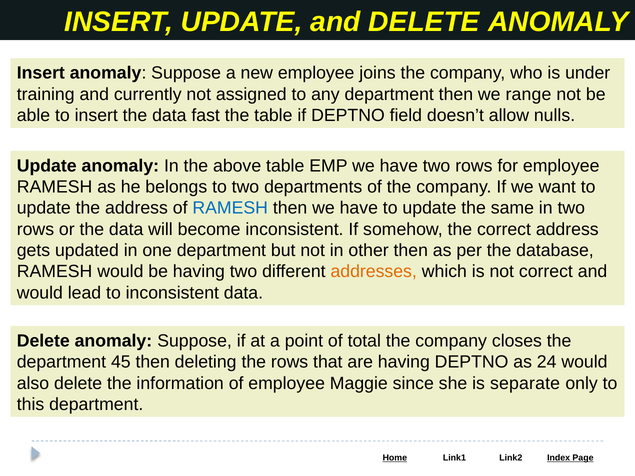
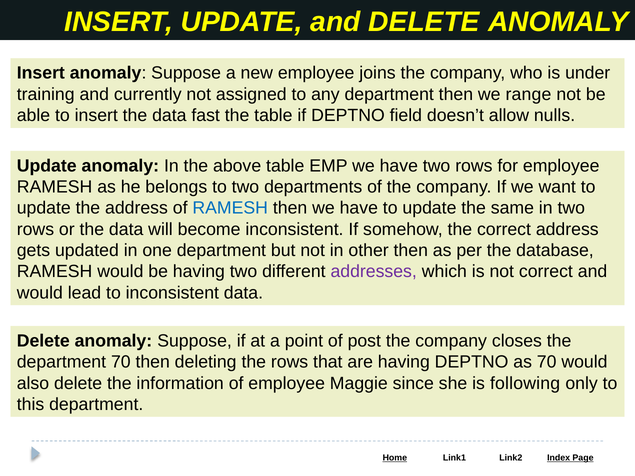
addresses colour: orange -> purple
total: total -> post
department 45: 45 -> 70
as 24: 24 -> 70
separate: separate -> following
